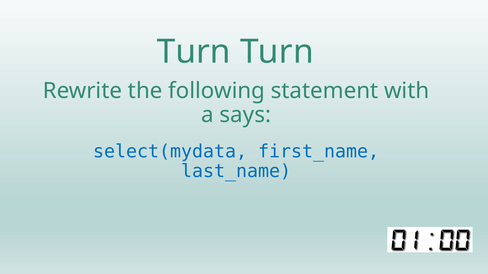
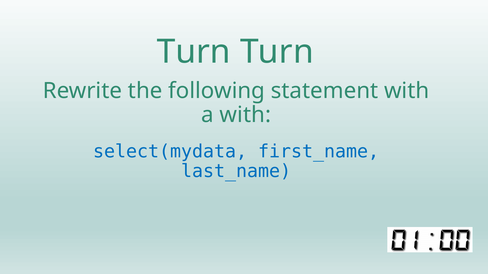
a says: says -> with
